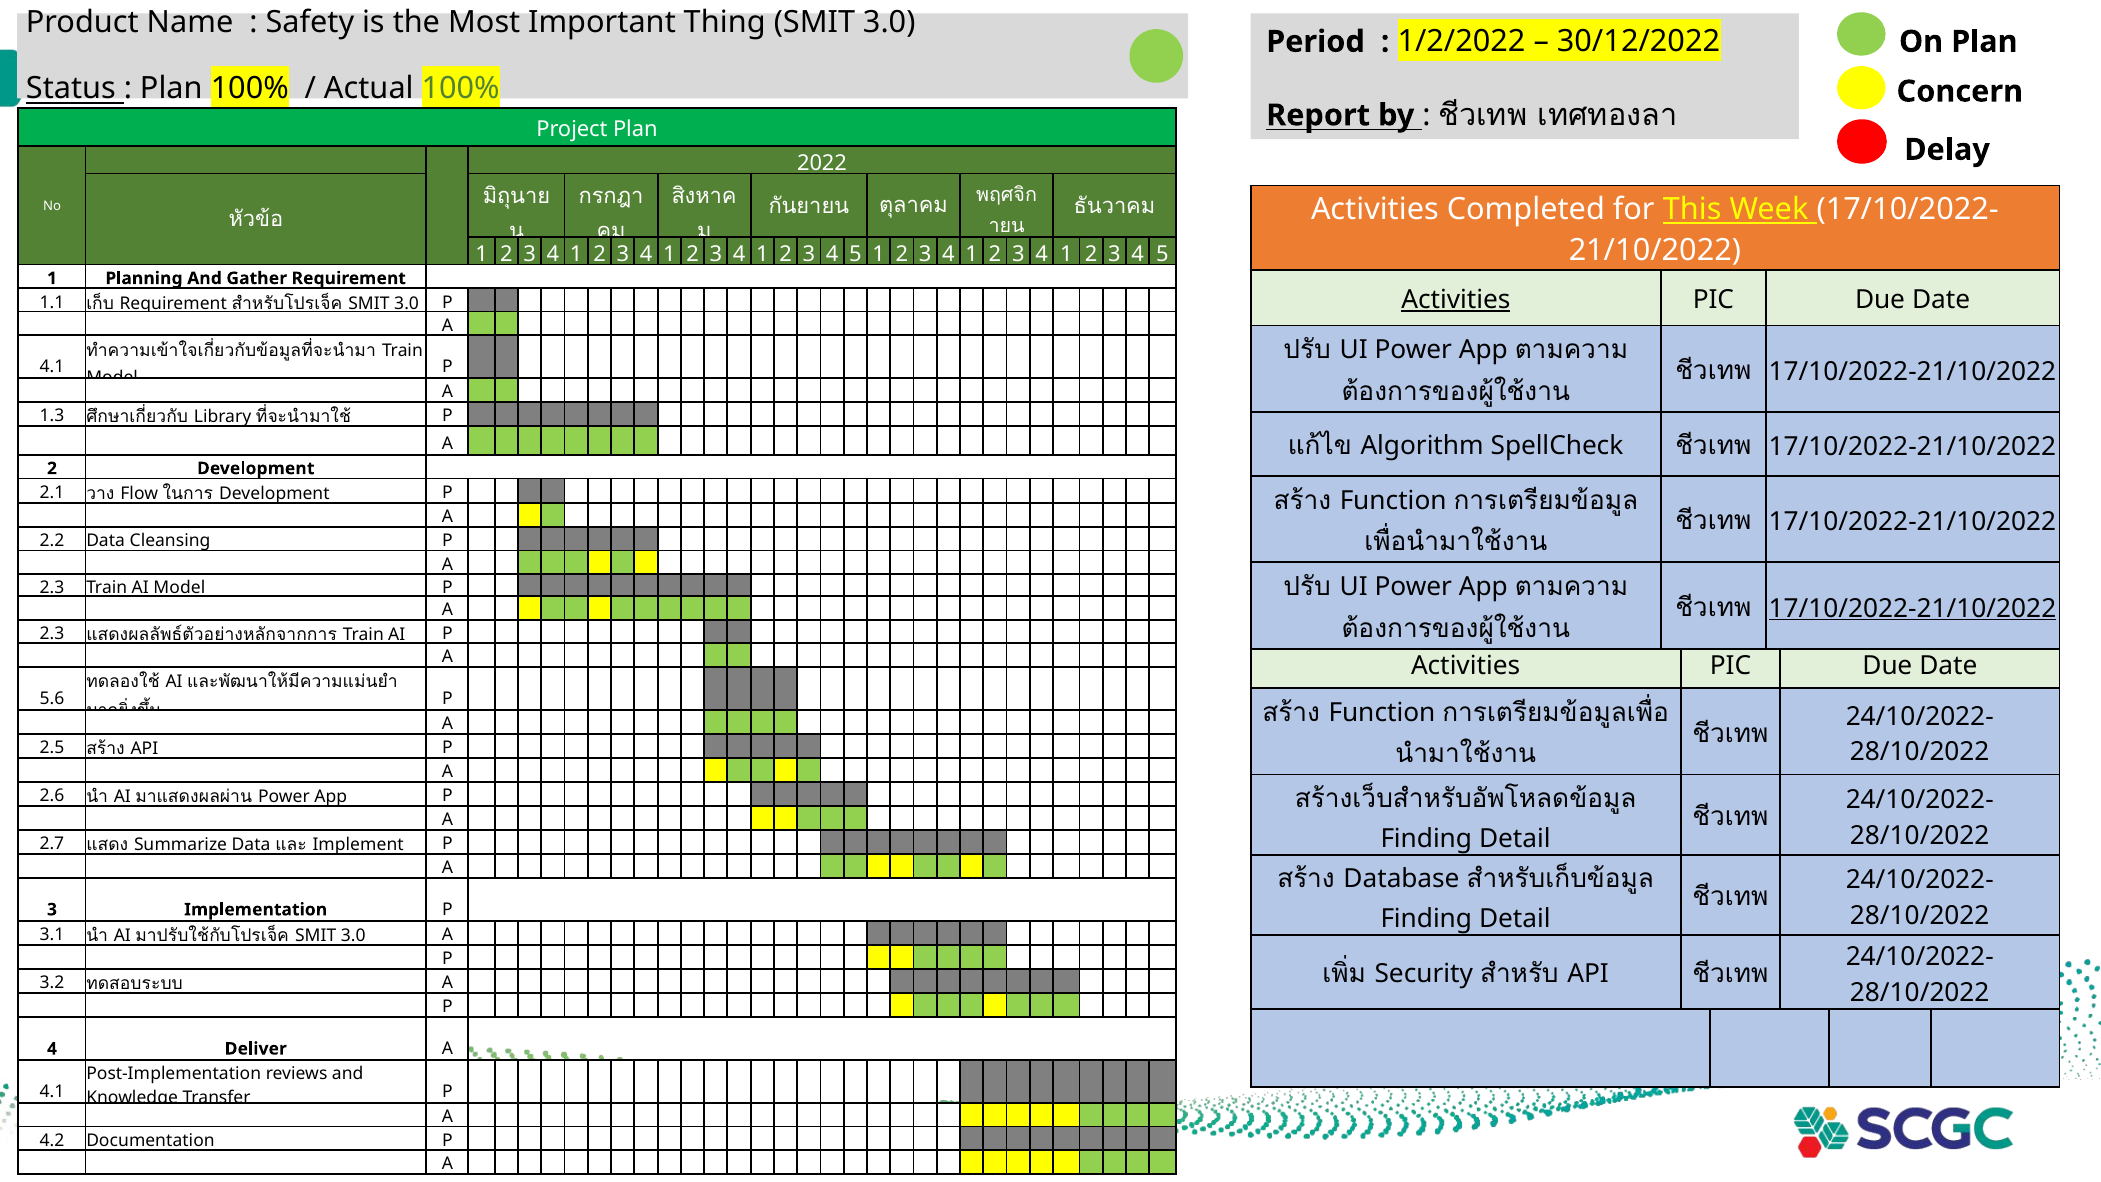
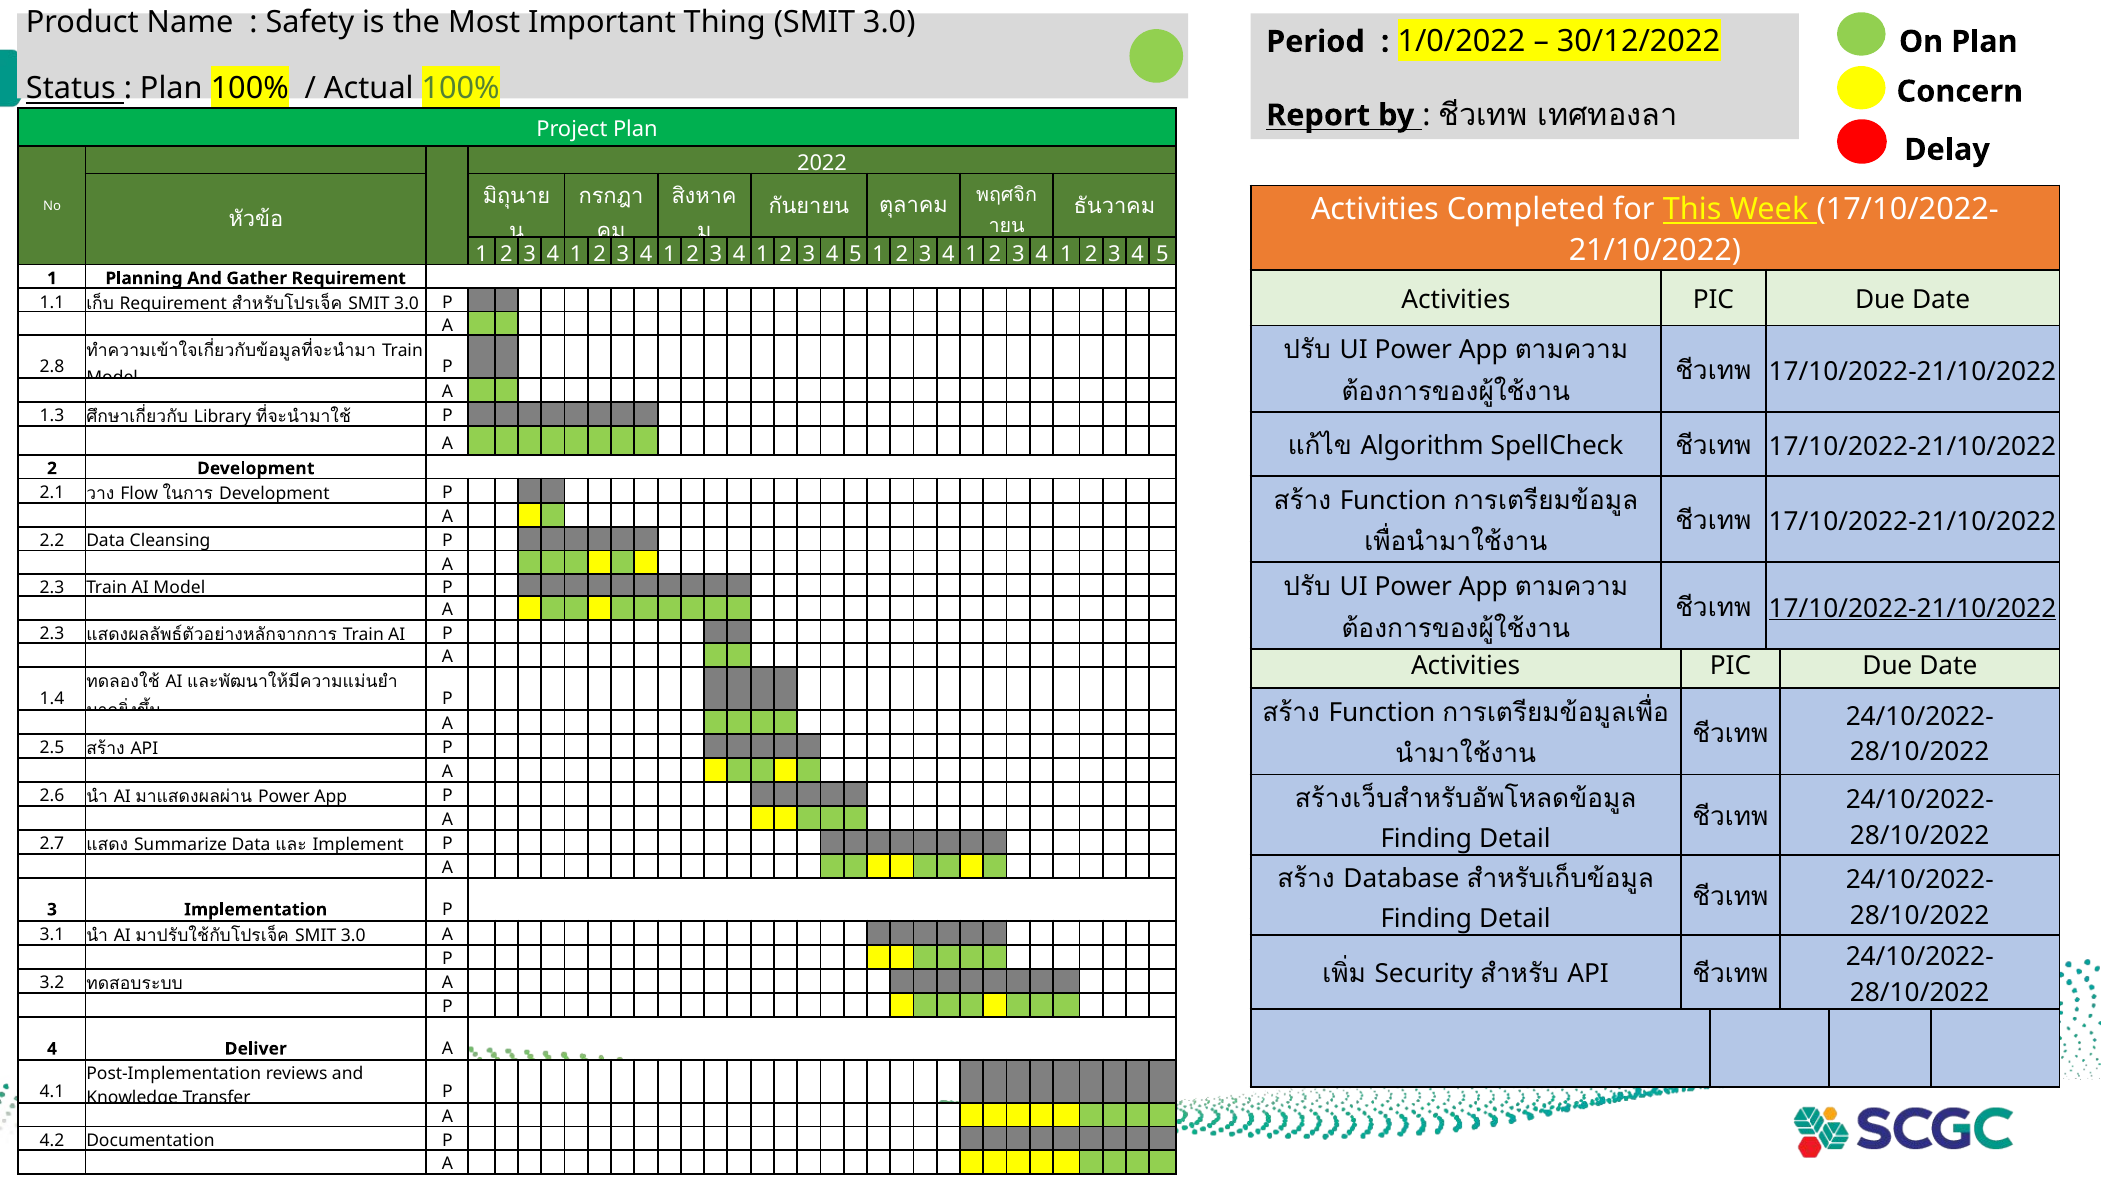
1/2/2022: 1/2/2022 -> 1/0/2022
Activities at (1456, 300) underline: present -> none
4.1 at (52, 367): 4.1 -> 2.8
5.6: 5.6 -> 1.4
